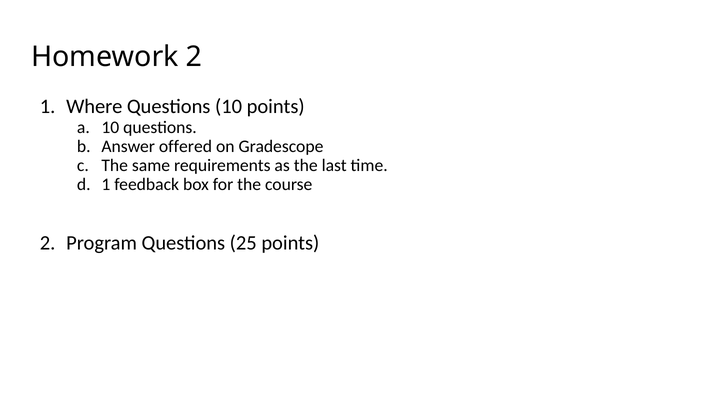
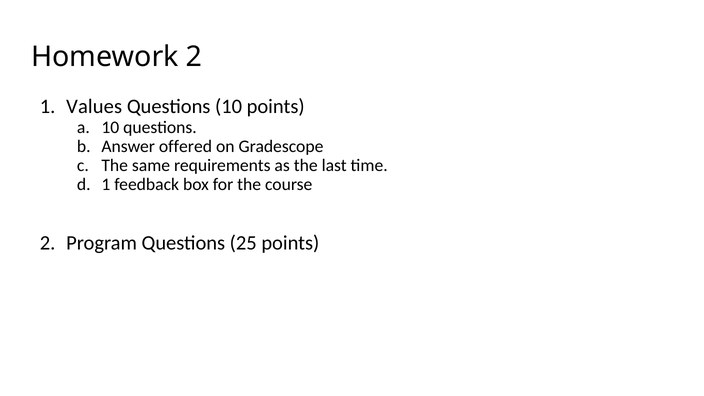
Where: Where -> Values
